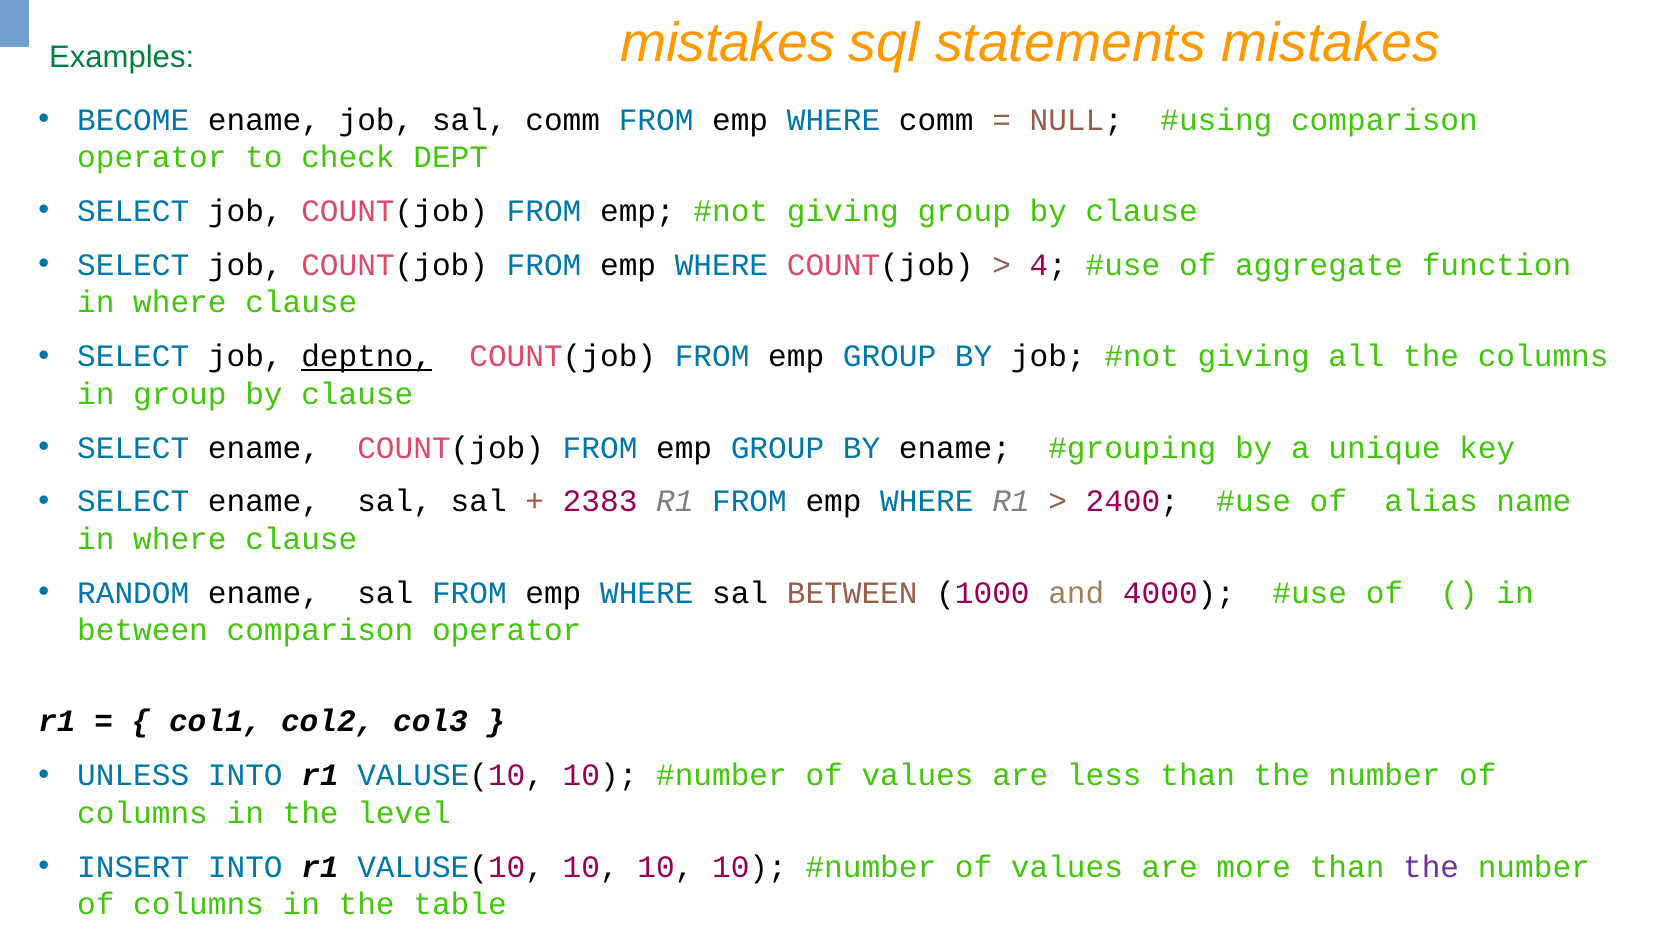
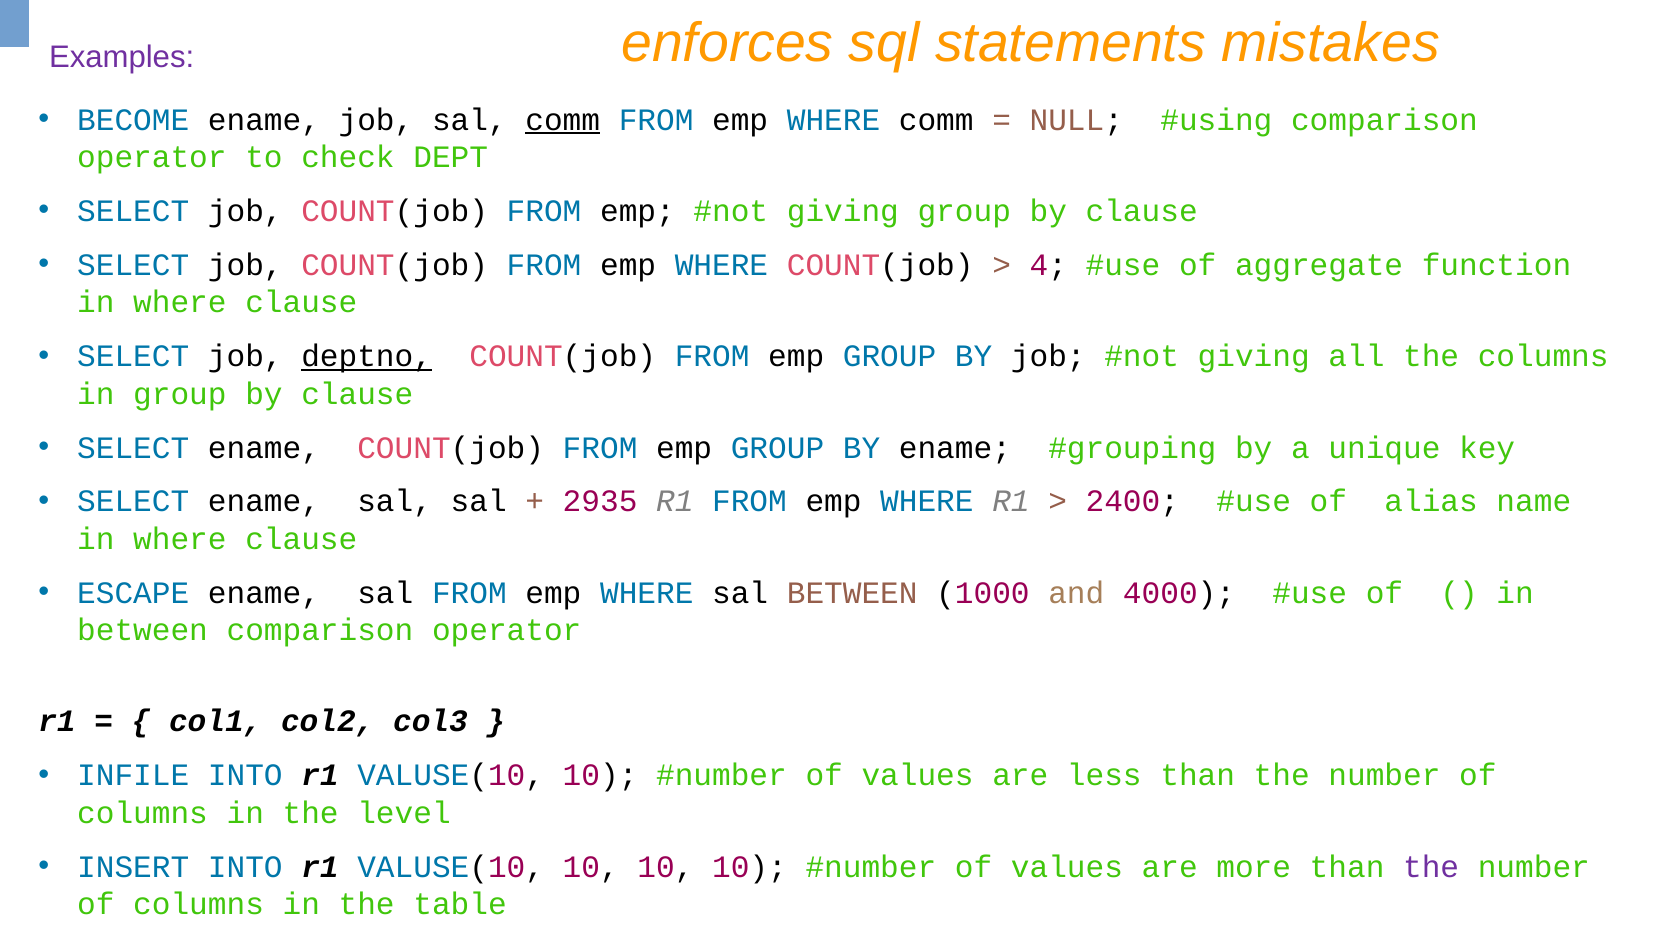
mistakes at (728, 43): mistakes -> enforces
Examples colour: green -> purple
comm at (563, 120) underline: none -> present
2383: 2383 -> 2935
RANDOM: RANDOM -> ESCAPE
UNLESS: UNLESS -> INFILE
